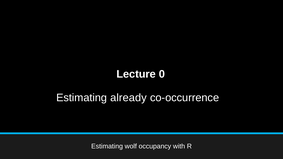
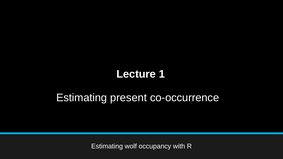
0: 0 -> 1
already: already -> present
